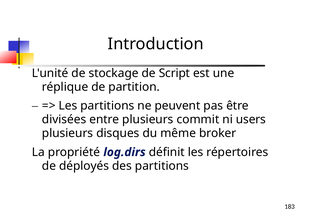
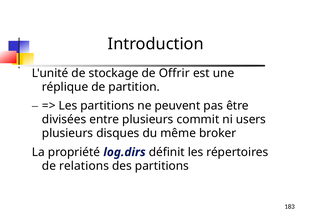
Script: Script -> Offrir
déployés: déployés -> relations
